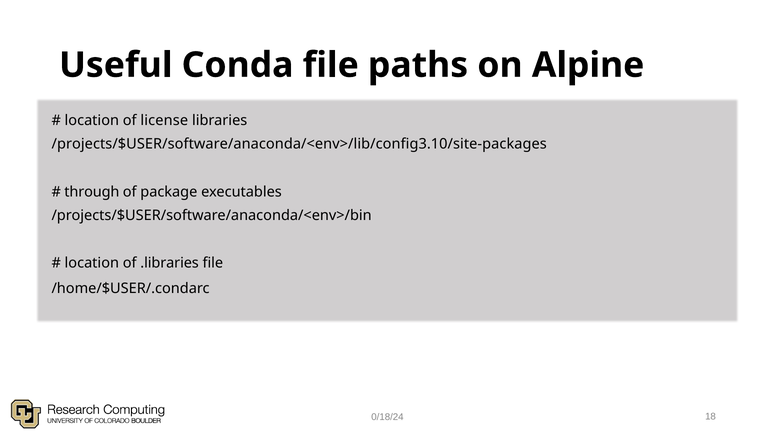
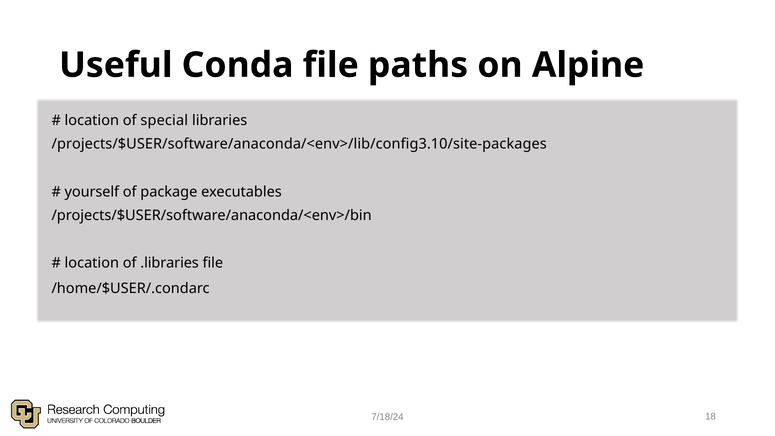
license: license -> special
through: through -> yourself
0/18/24: 0/18/24 -> 7/18/24
